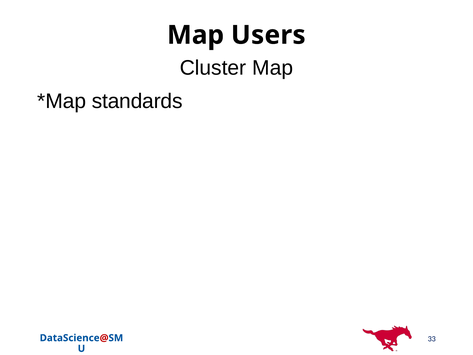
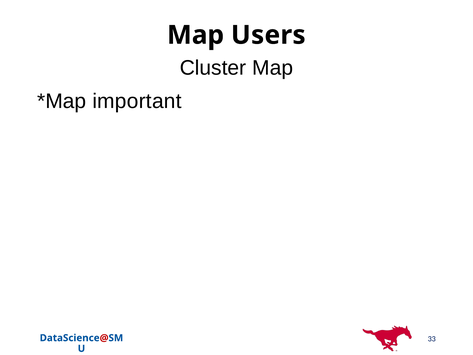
standards: standards -> important
